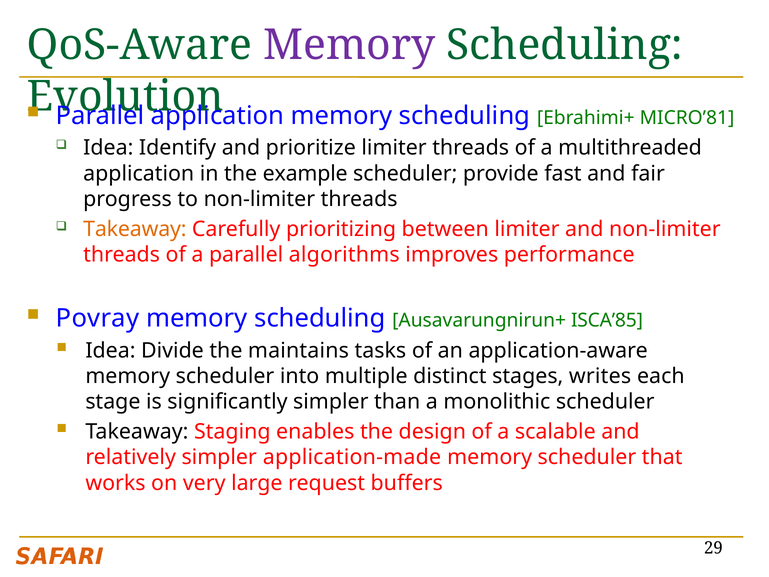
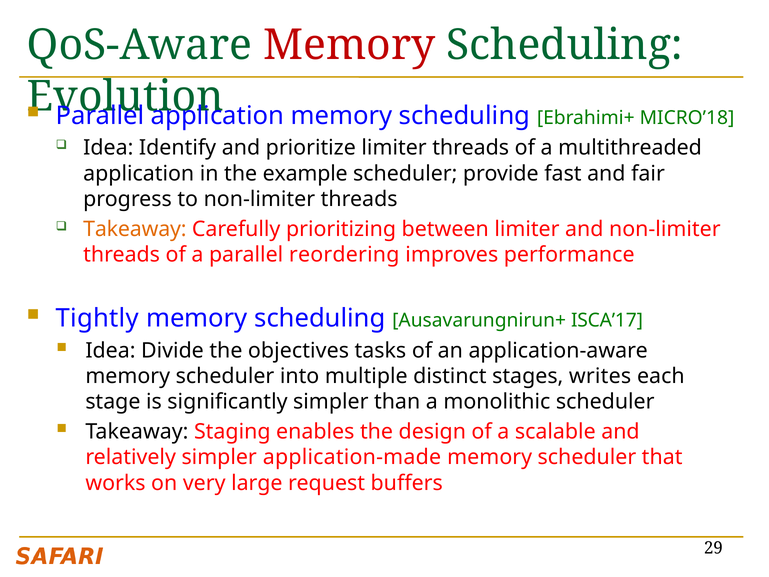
Memory at (349, 45) colour: purple -> red
MICRO’81: MICRO’81 -> MICRO’18
algorithms: algorithms -> reordering
Povray: Povray -> Tightly
ISCA’85: ISCA’85 -> ISCA’17
maintains: maintains -> objectives
